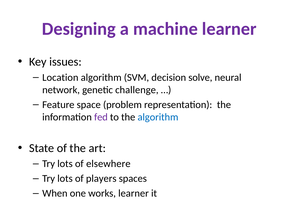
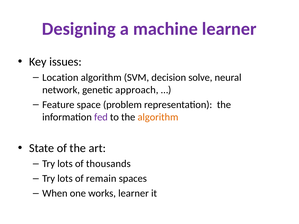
challenge: challenge -> approach
algorithm at (158, 117) colour: blue -> orange
elsewhere: elsewhere -> thousands
players: players -> remain
